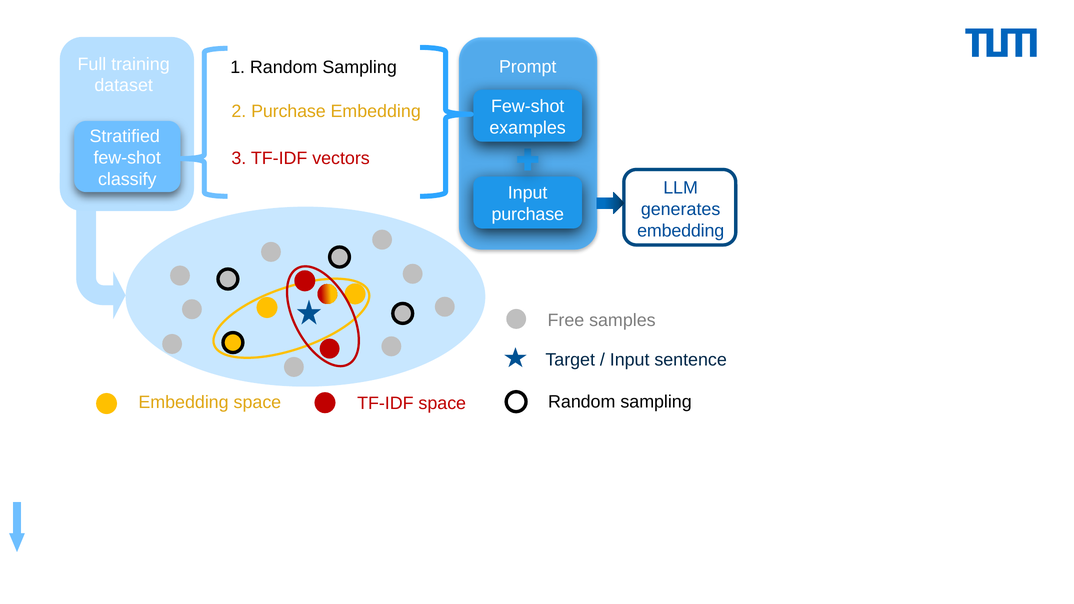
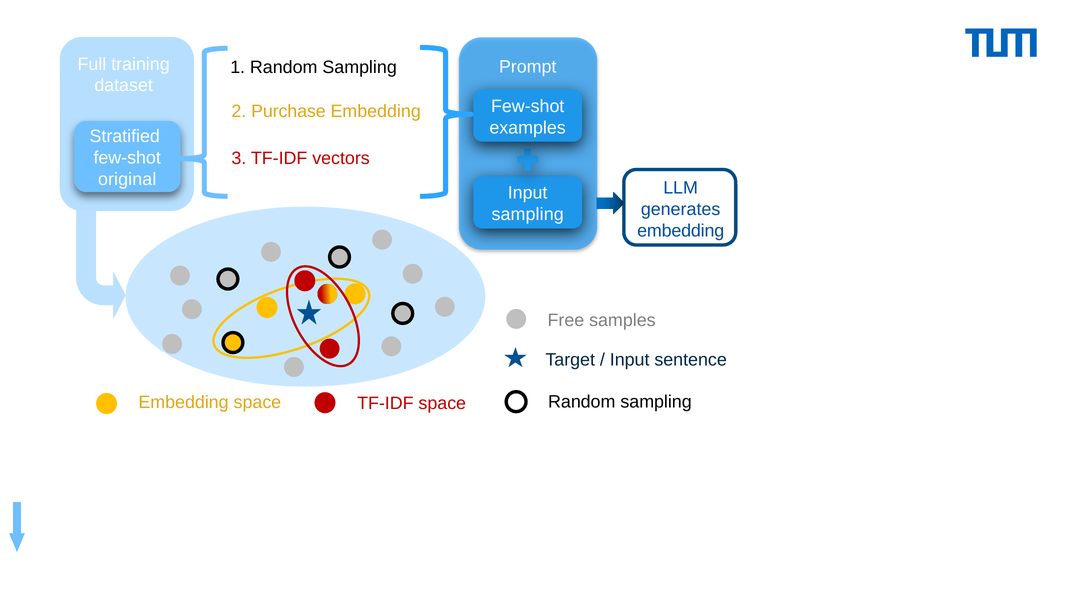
classify: classify -> original
purchase at (528, 215): purchase -> sampling
